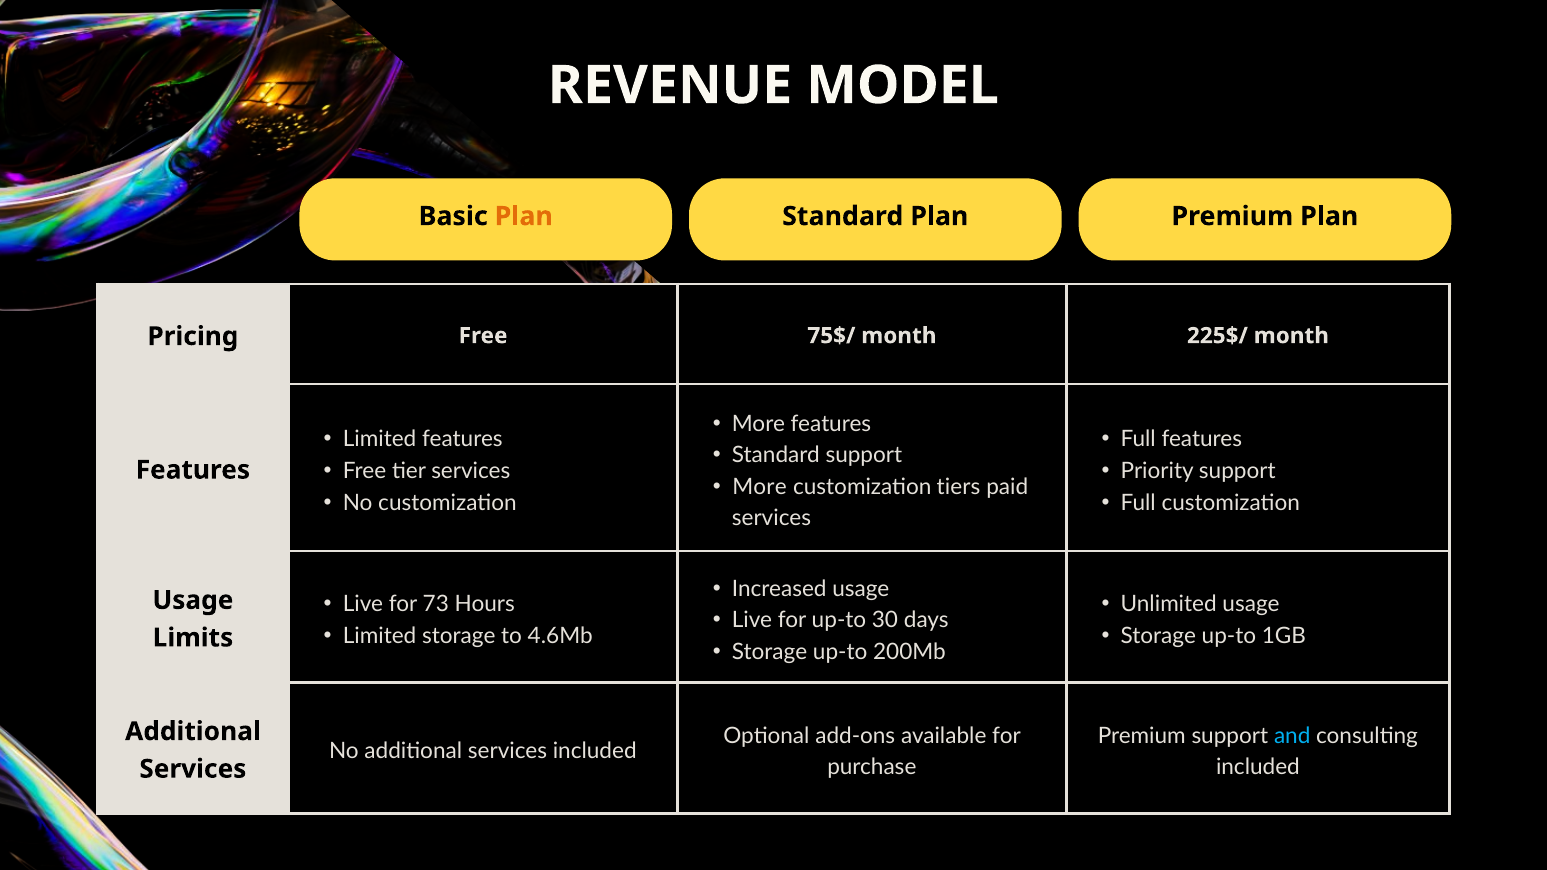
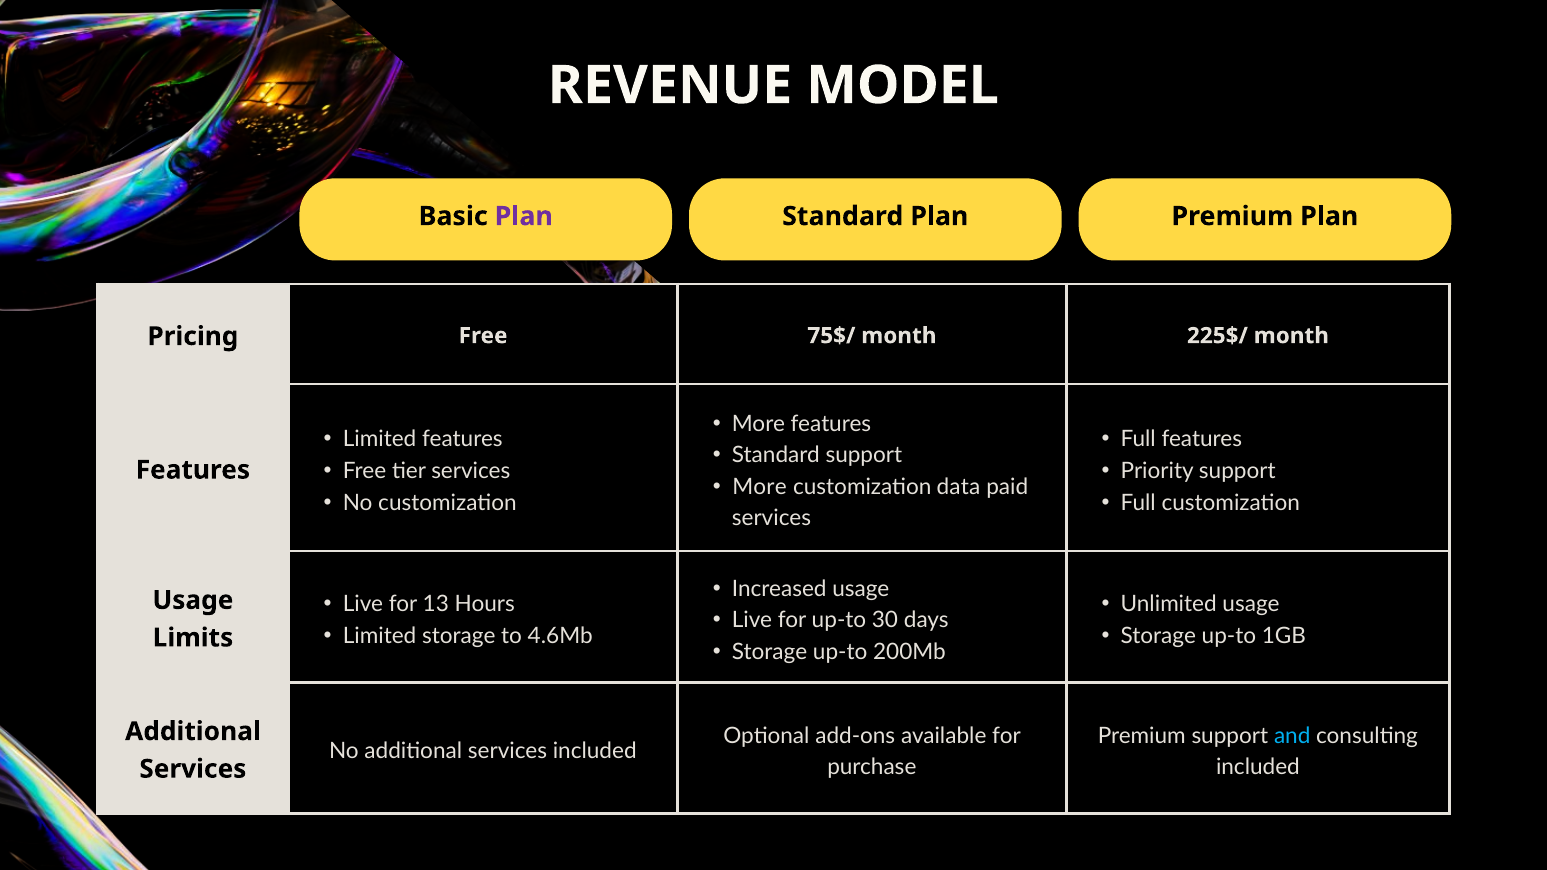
Plan at (524, 216) colour: orange -> purple
tiers: tiers -> data
73: 73 -> 13
